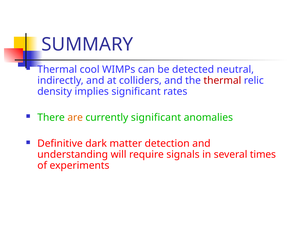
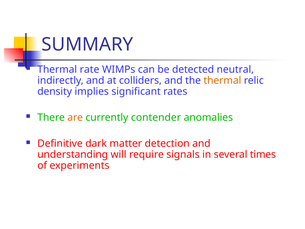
cool: cool -> rate
thermal at (222, 80) colour: red -> orange
currently significant: significant -> contender
